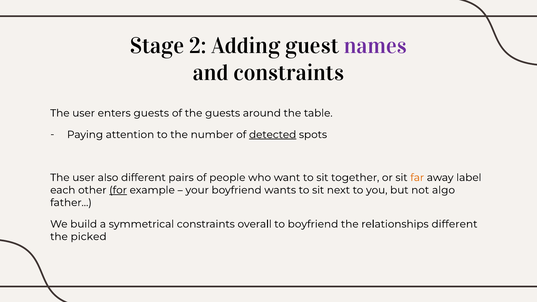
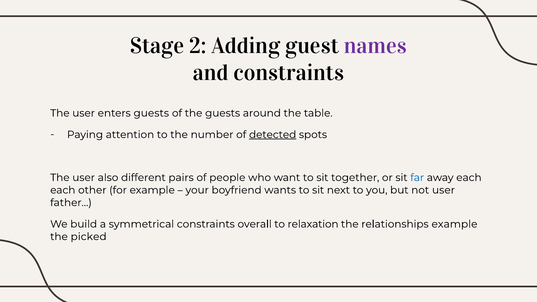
far colour: orange -> blue
away label: label -> each
for underline: present -> none
not algo: algo -> user
to boyfriend: boyfriend -> relaxation
relationships different: different -> example
